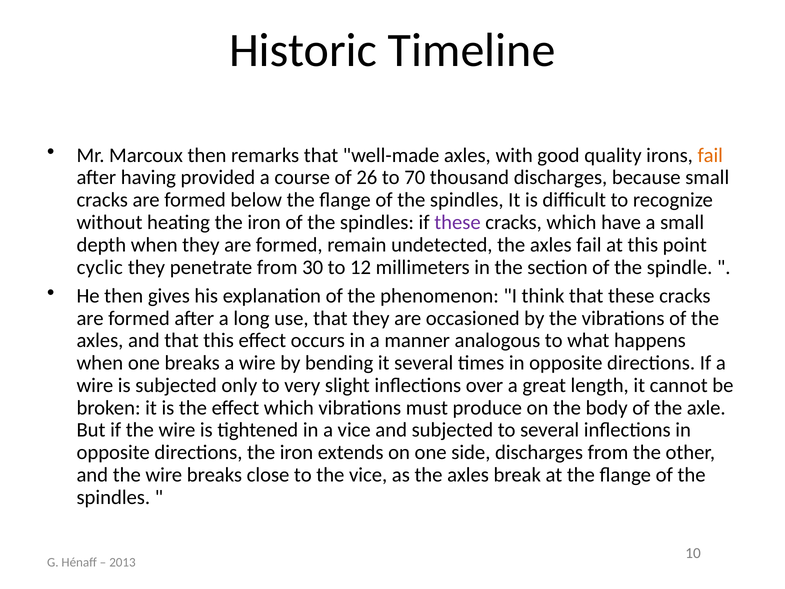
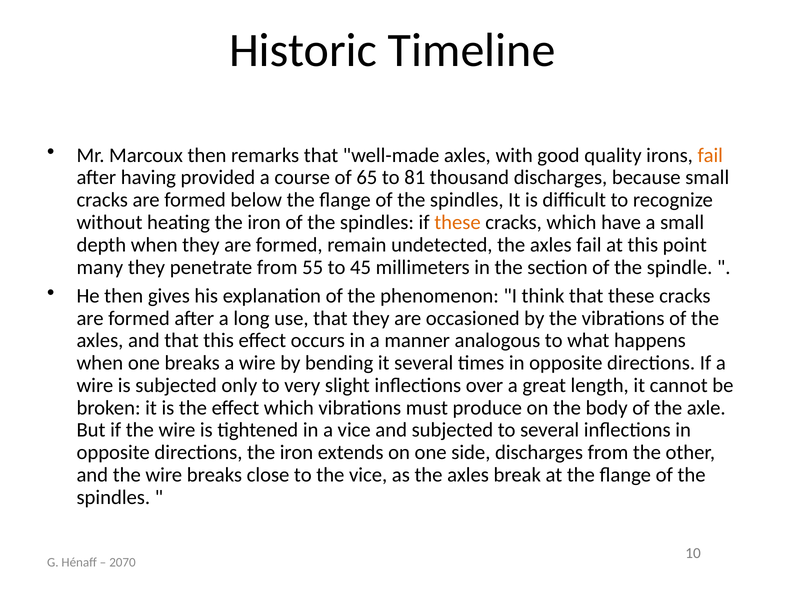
26: 26 -> 65
70: 70 -> 81
these at (458, 222) colour: purple -> orange
cyclic: cyclic -> many
30: 30 -> 55
12: 12 -> 45
2013: 2013 -> 2070
